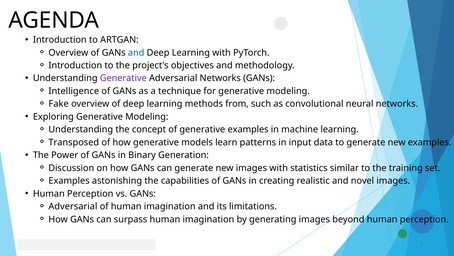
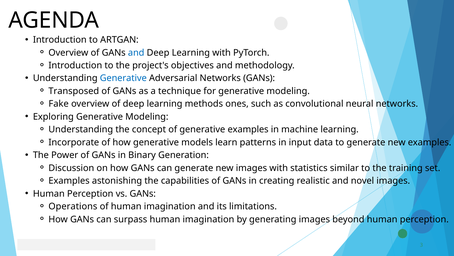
Generative at (123, 78) colour: purple -> blue
Intelligence: Intelligence -> Transposed
from: from -> ones
Transposed: Transposed -> Incorporate
Adversarial at (73, 206): Adversarial -> Operations
